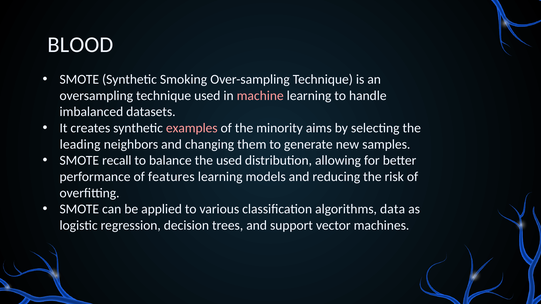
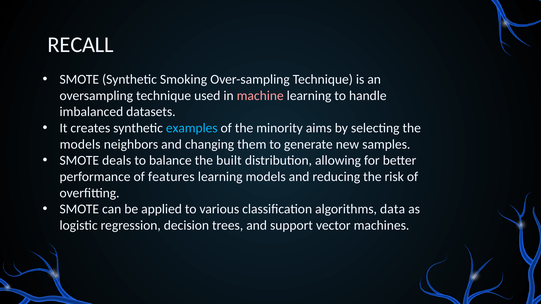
BLOOD: BLOOD -> RECALL
examples colour: pink -> light blue
leading at (80, 144): leading -> models
recall: recall -> deals
the used: used -> built
